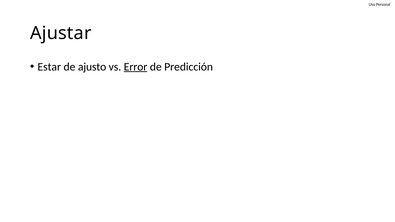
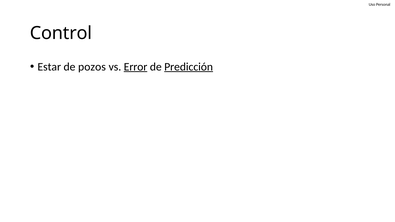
Ajustar: Ajustar -> Control
ajusto: ajusto -> pozos
Predicción underline: none -> present
